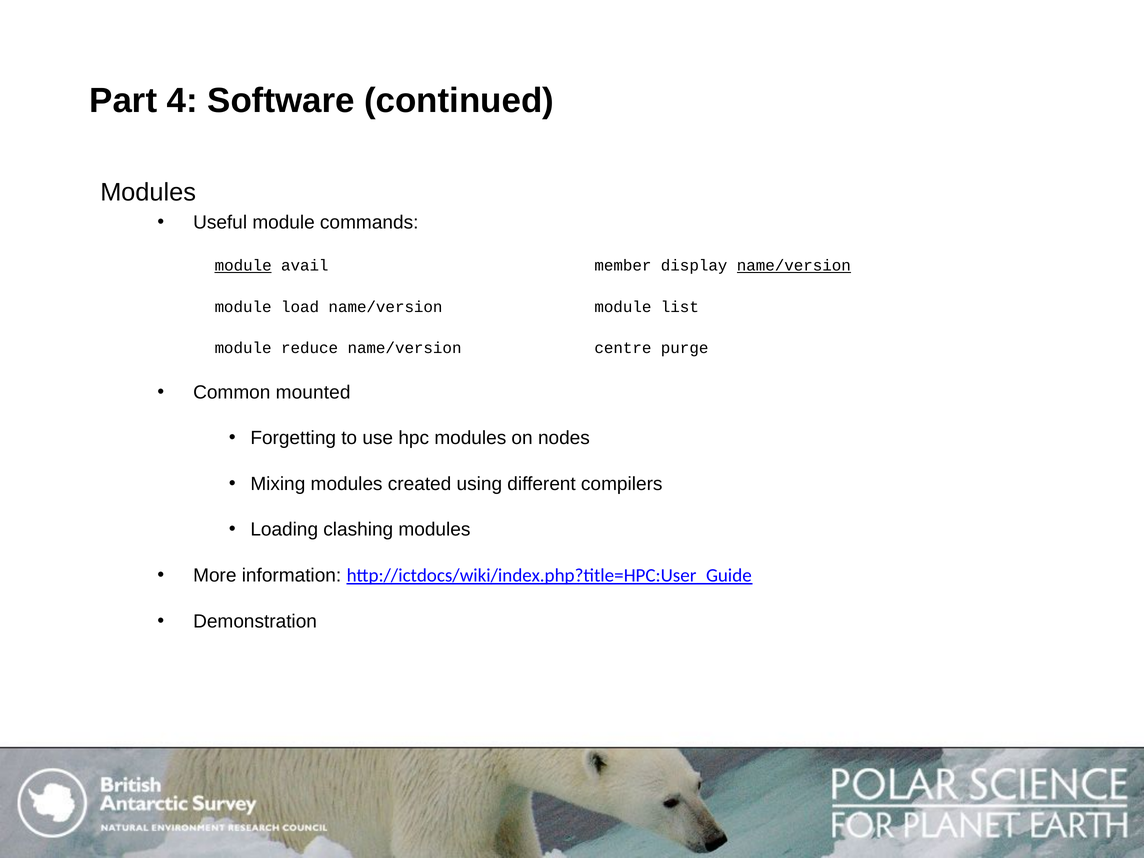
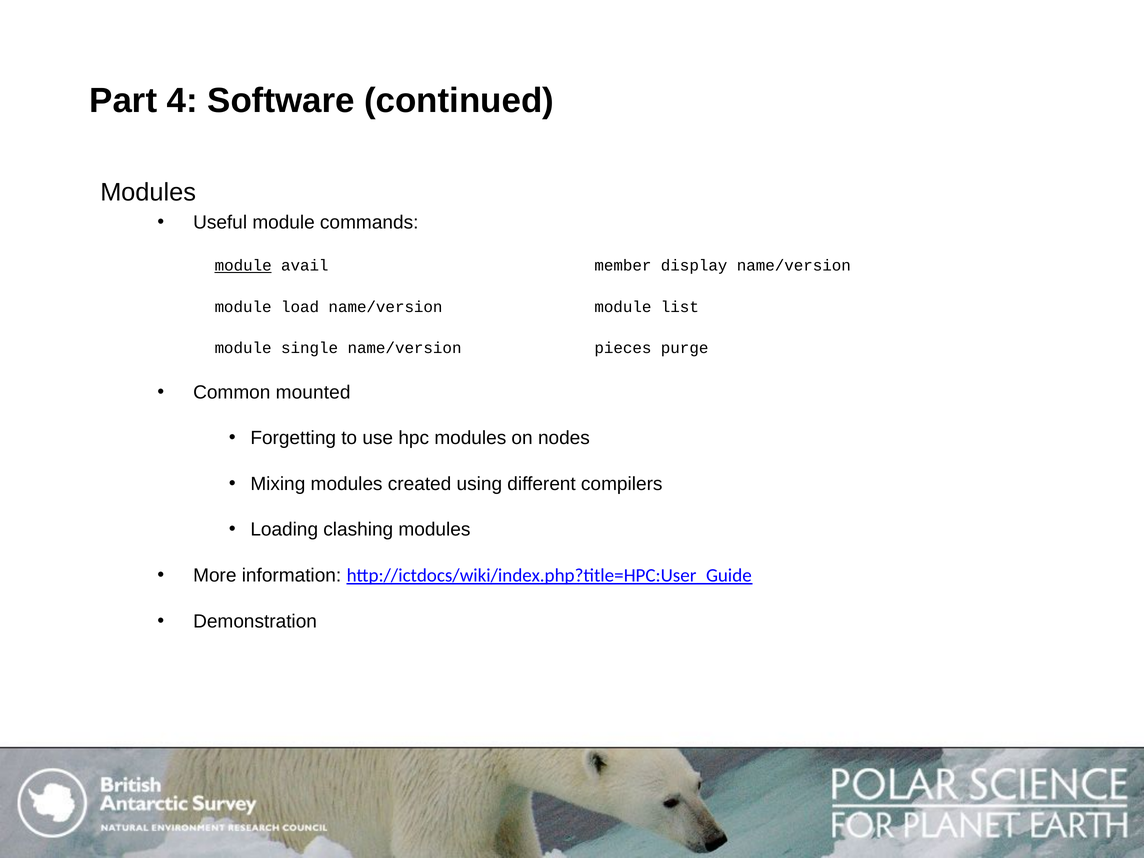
name/version at (794, 266) underline: present -> none
reduce: reduce -> single
centre: centre -> pieces
